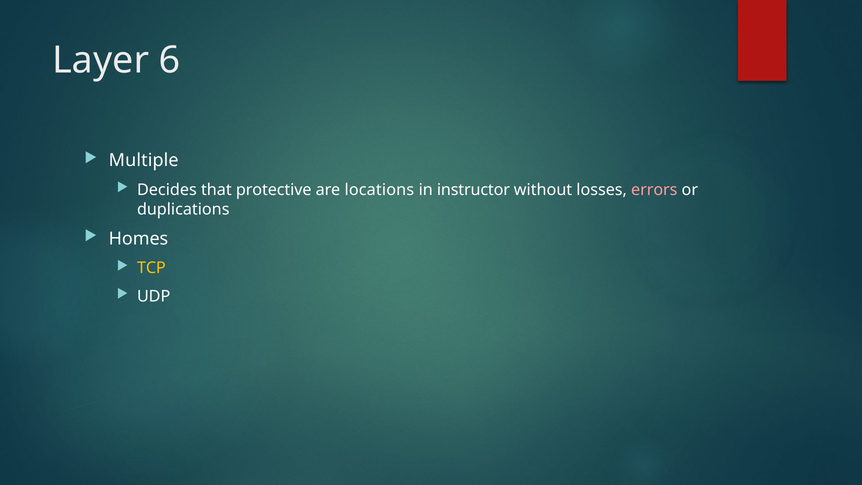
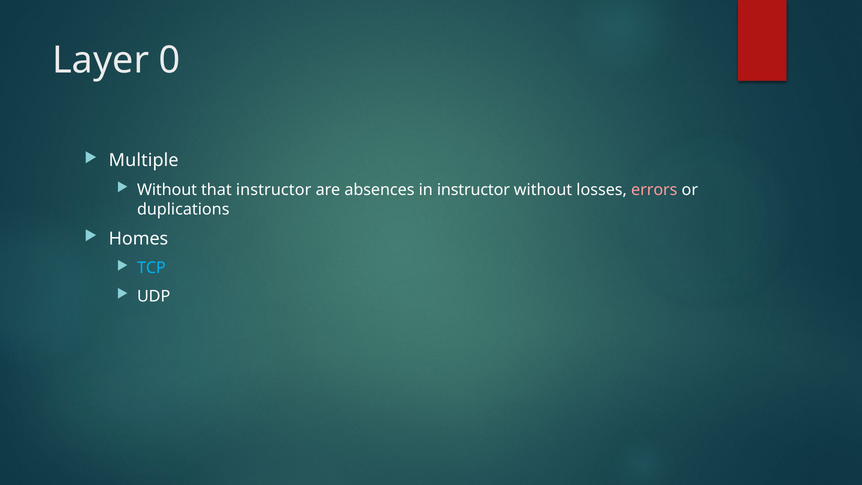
6: 6 -> 0
Decides at (167, 190): Decides -> Without
that protective: protective -> instructor
locations: locations -> absences
TCP colour: yellow -> light blue
